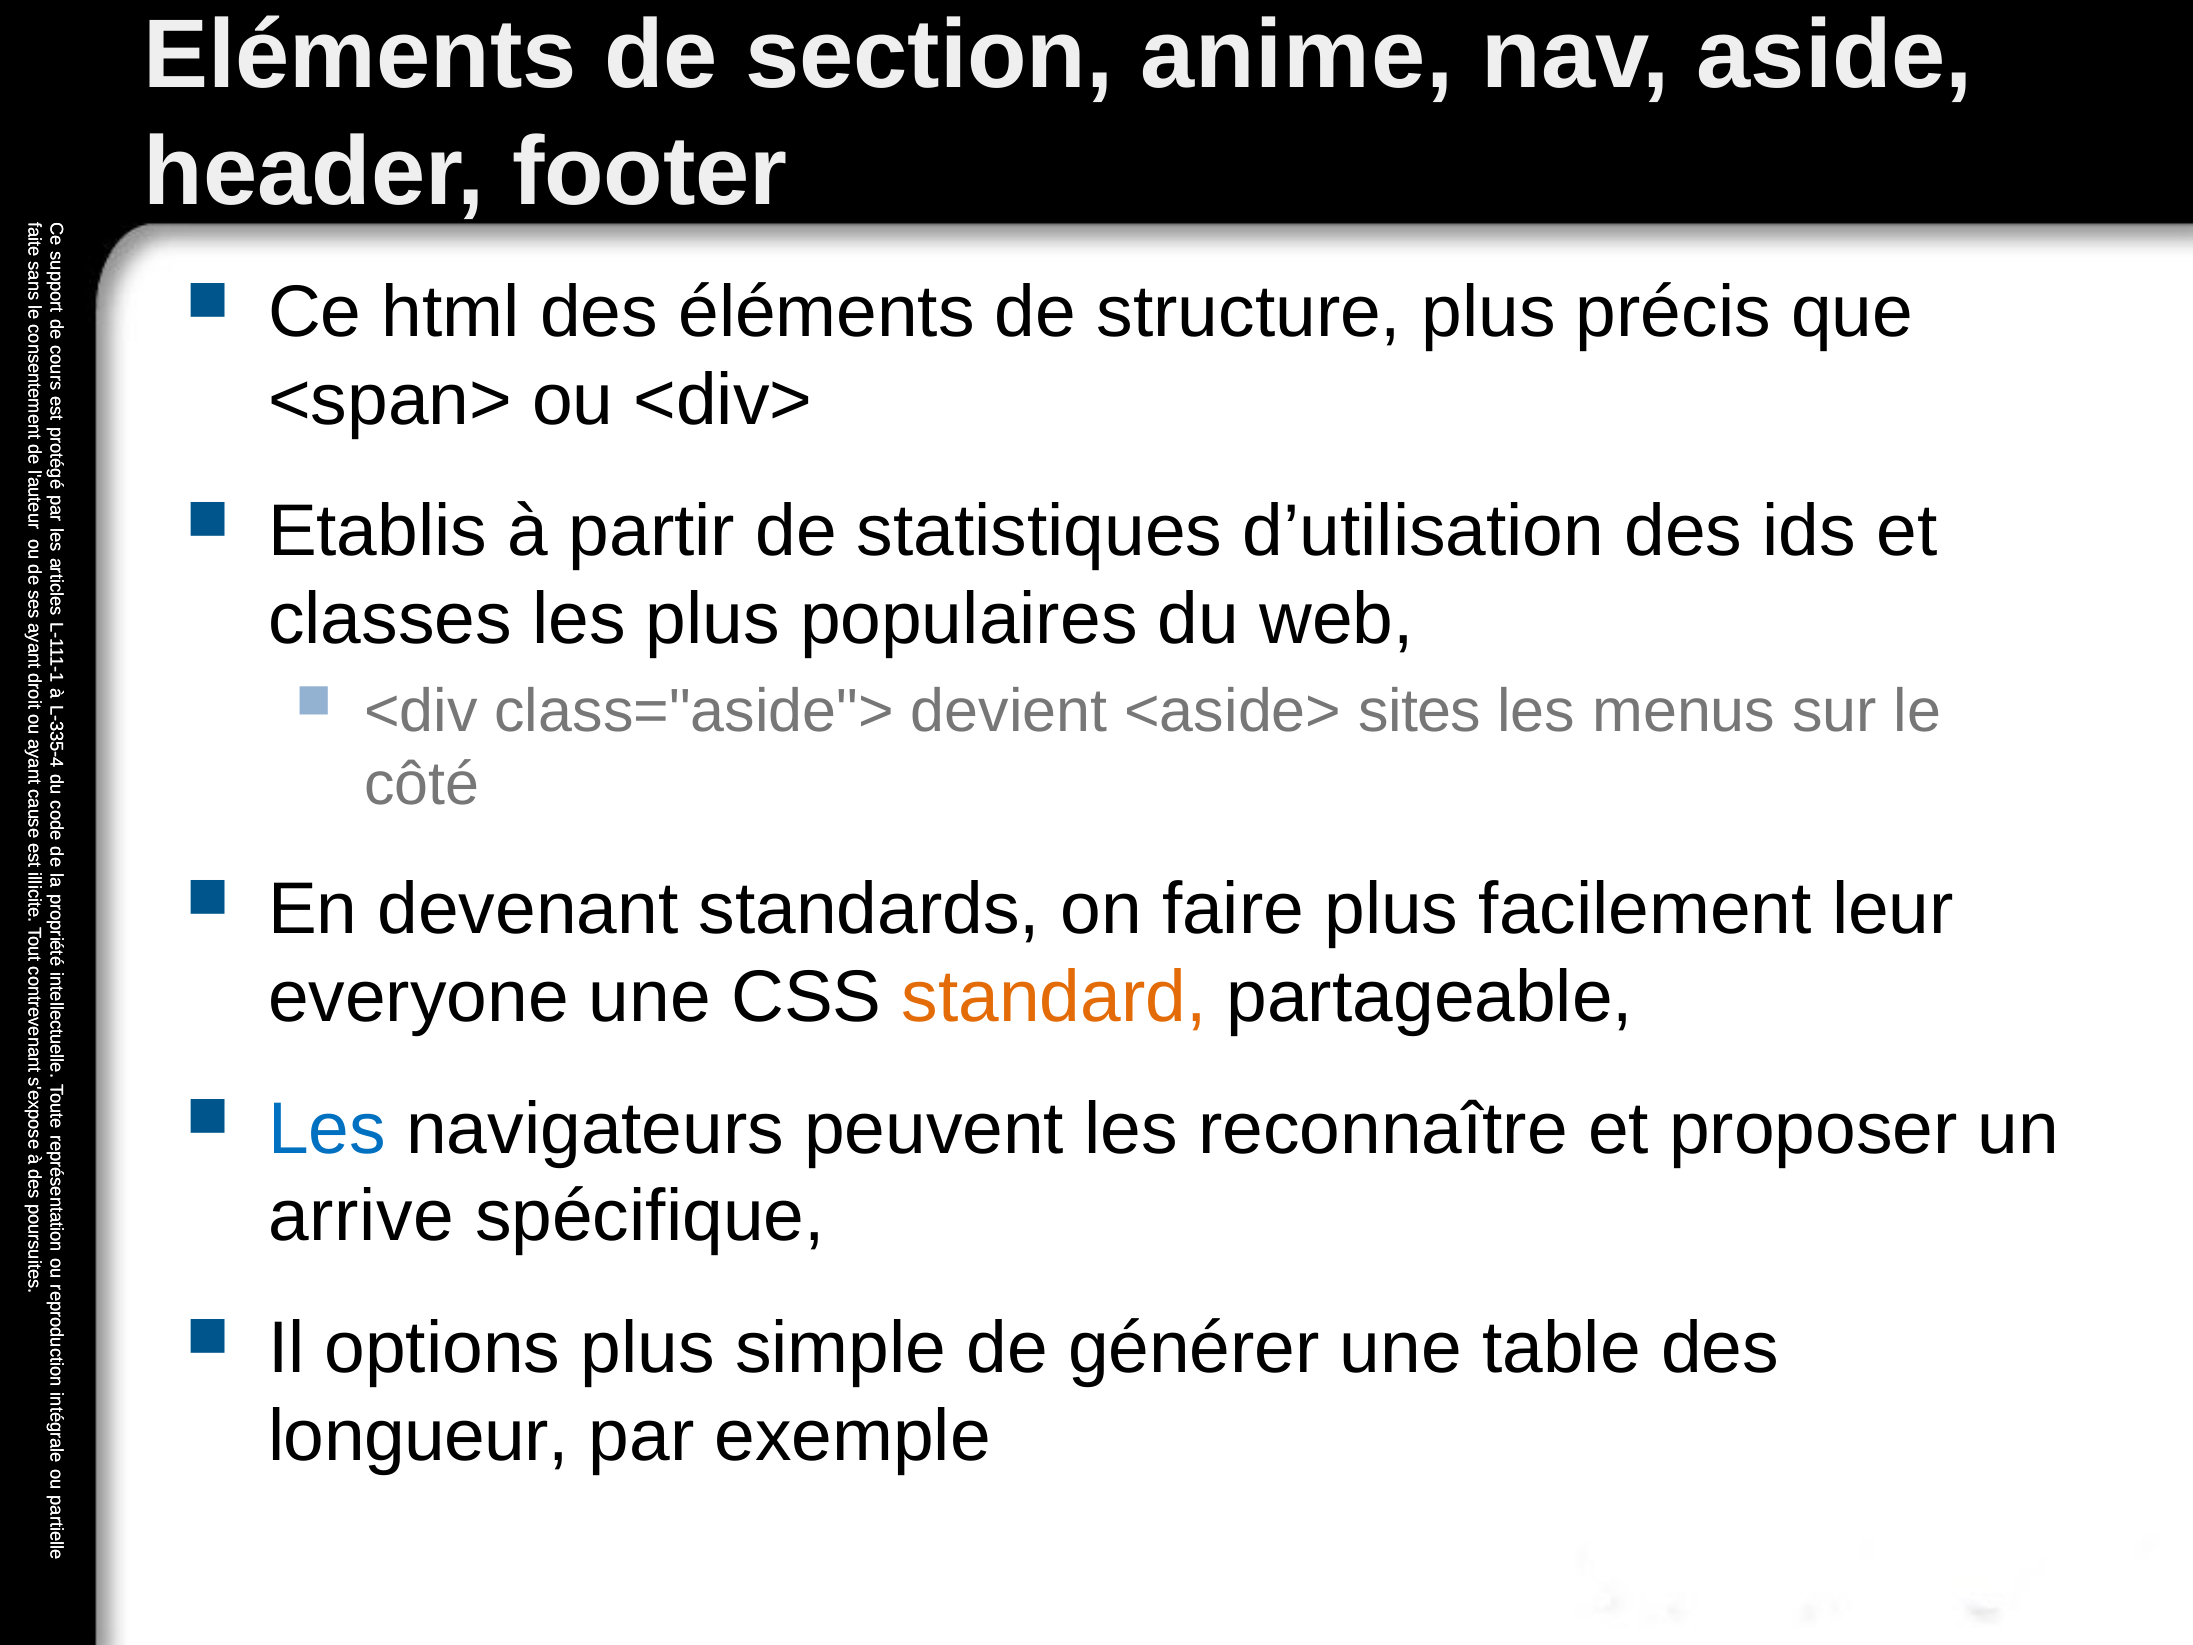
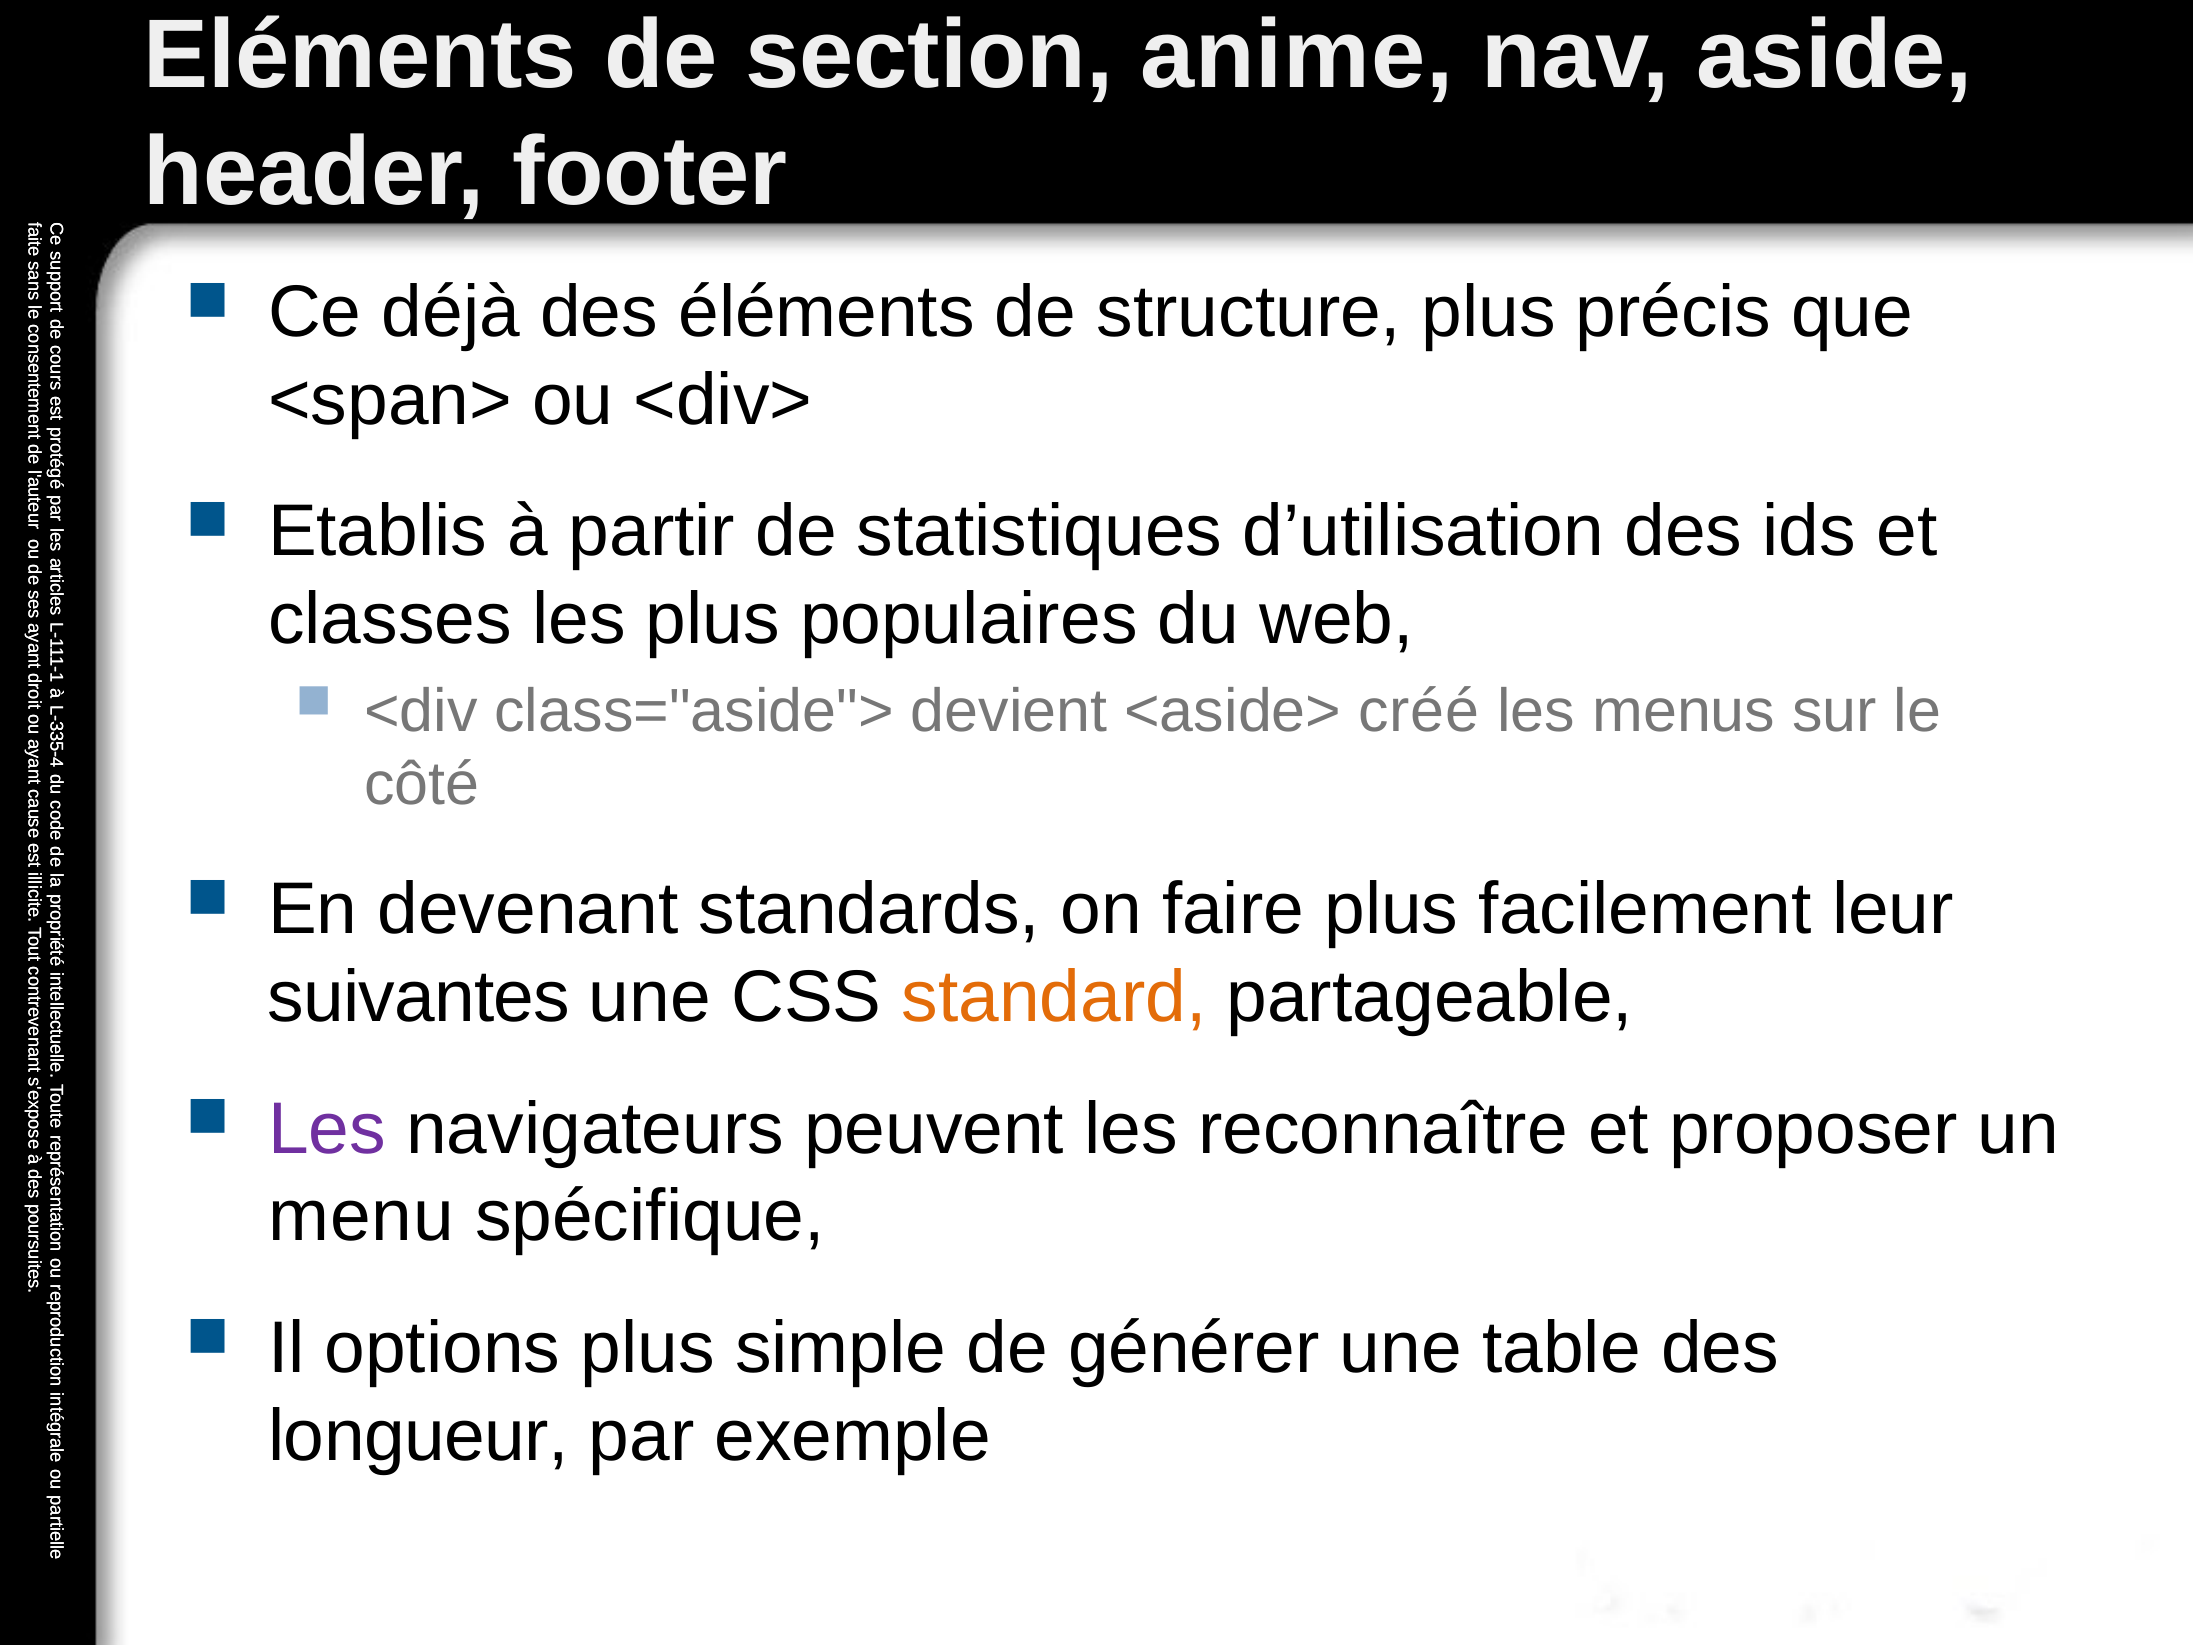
html: html -> déjà
sites: sites -> créé
everyone: everyone -> suivantes
Les at (327, 1129) colour: blue -> purple
arrive: arrive -> menu
